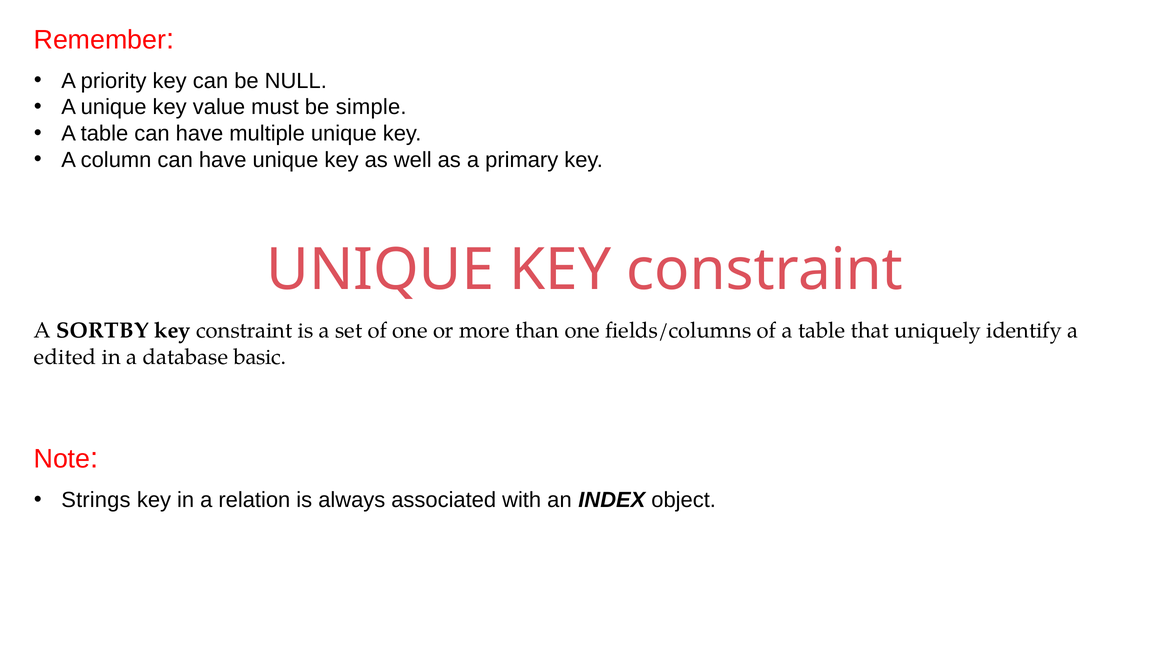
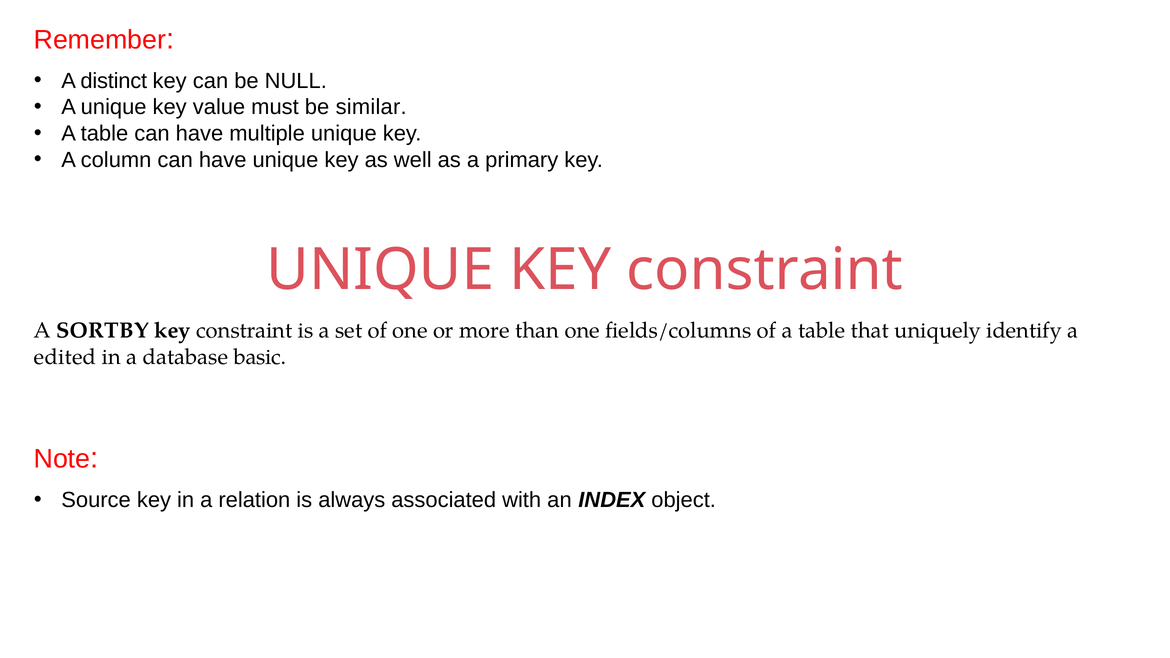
priority: priority -> distinct
simple: simple -> similar
Strings: Strings -> Source
